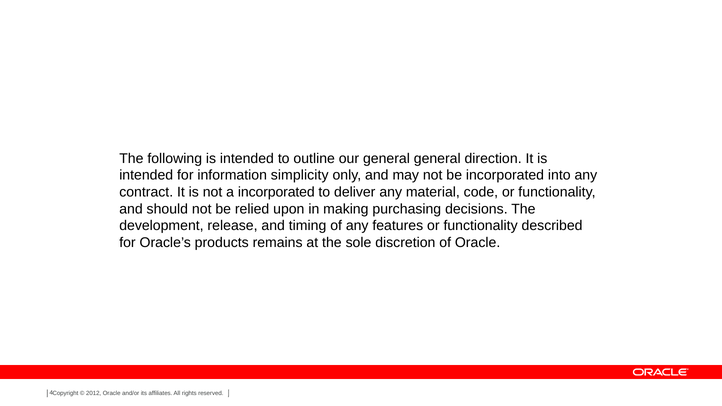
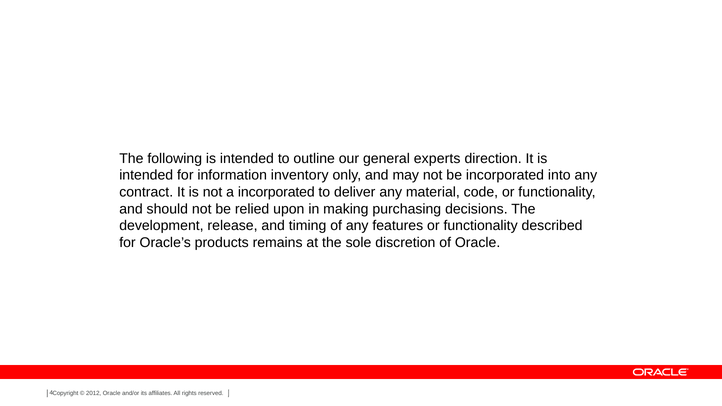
general general: general -> experts
simplicity: simplicity -> inventory
